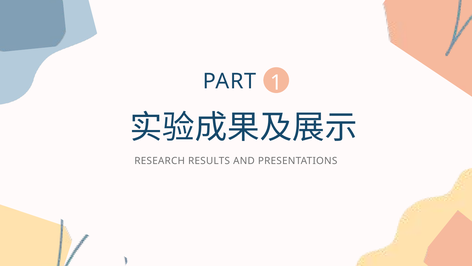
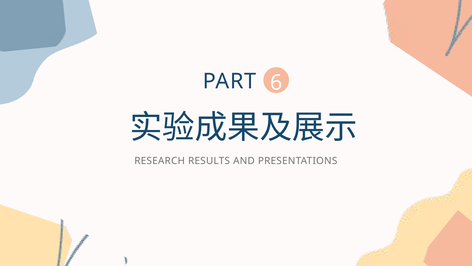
1: 1 -> 6
